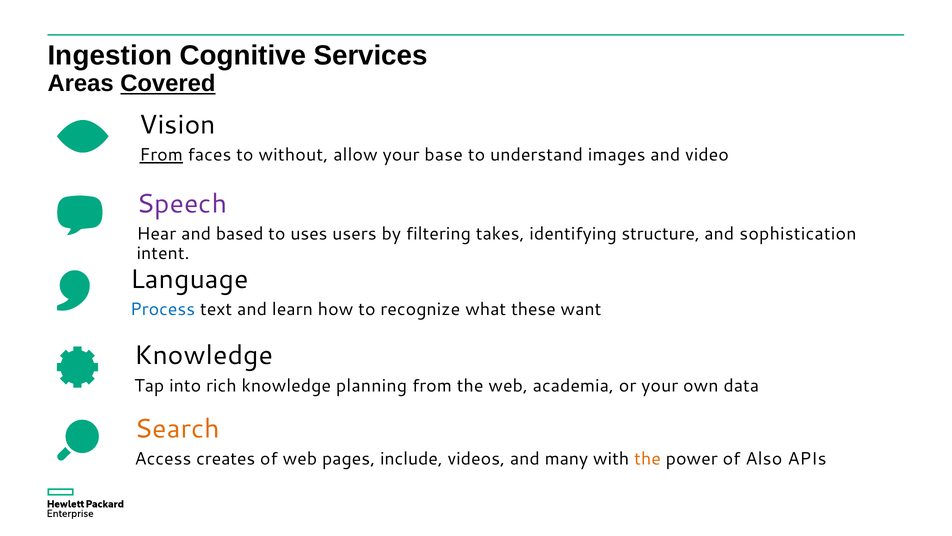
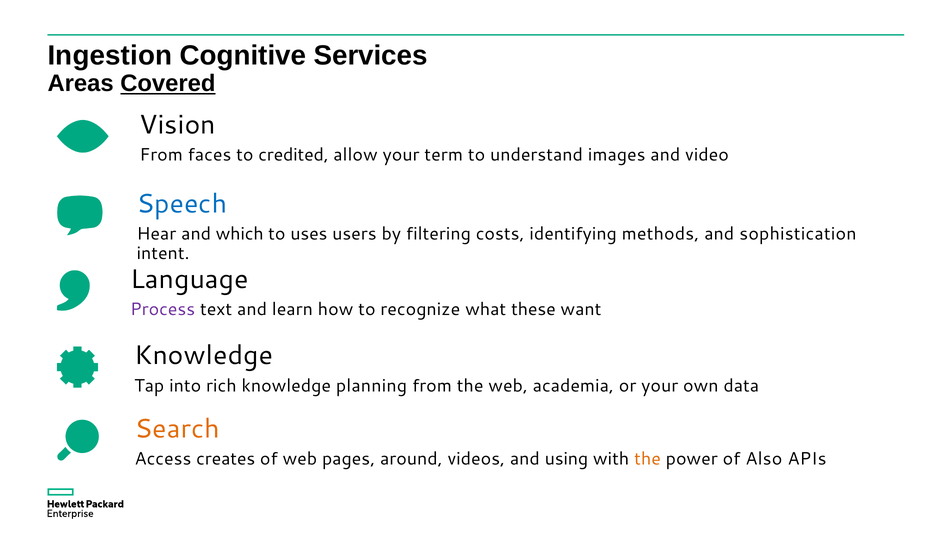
From at (161, 155) underline: present -> none
without: without -> credited
base: base -> term
Speech colour: purple -> blue
based: based -> which
takes: takes -> costs
structure: structure -> methods
Process colour: blue -> purple
include: include -> around
many: many -> using
